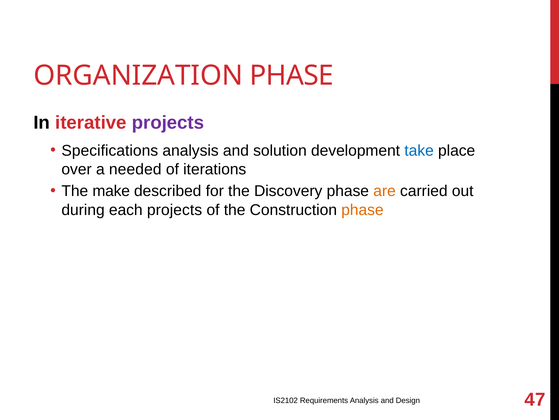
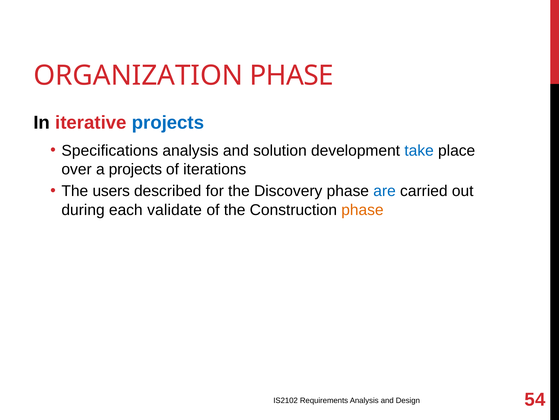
projects at (168, 122) colour: purple -> blue
a needed: needed -> projects
make: make -> users
are colour: orange -> blue
each projects: projects -> validate
47: 47 -> 54
